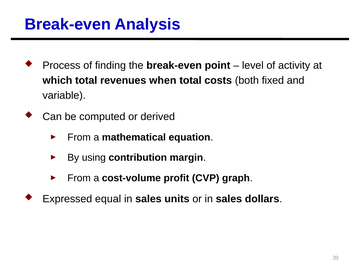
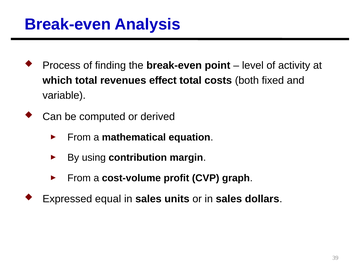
when: when -> effect
